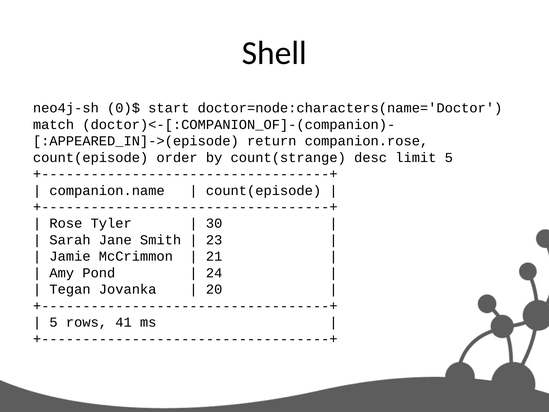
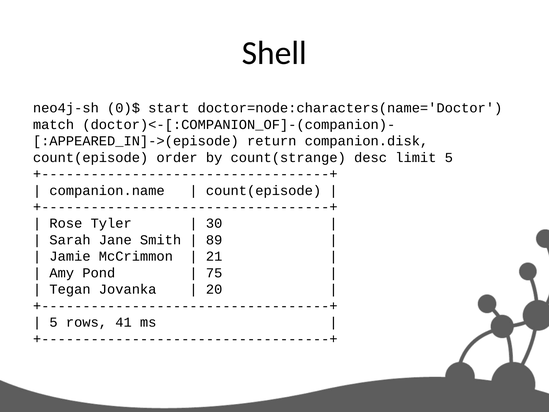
companion.rose: companion.rose -> companion.disk
23: 23 -> 89
24: 24 -> 75
